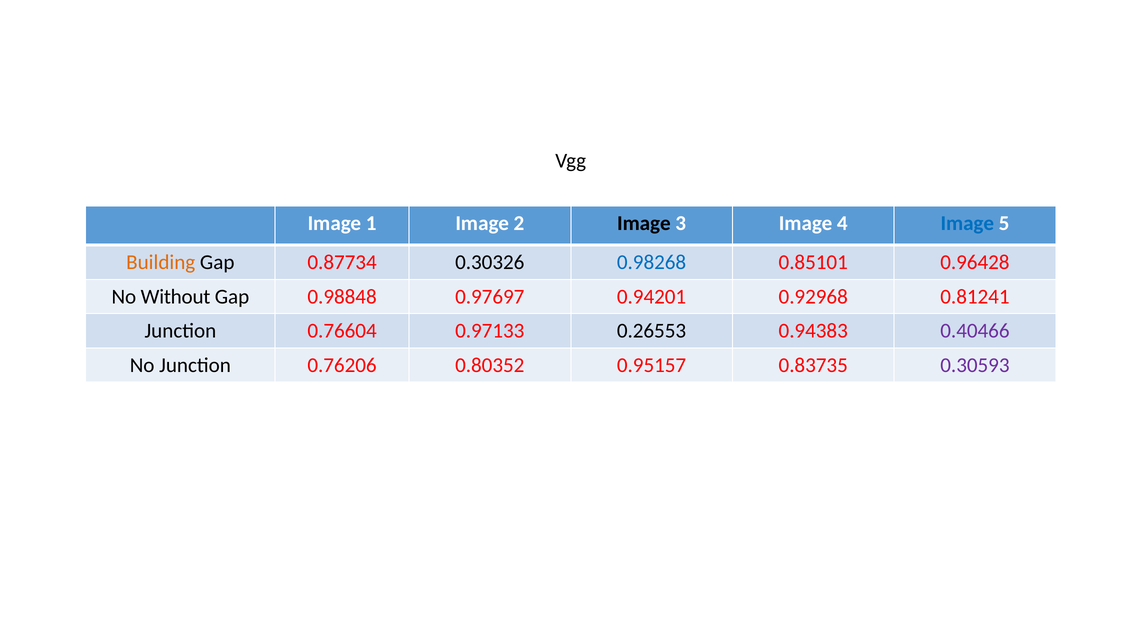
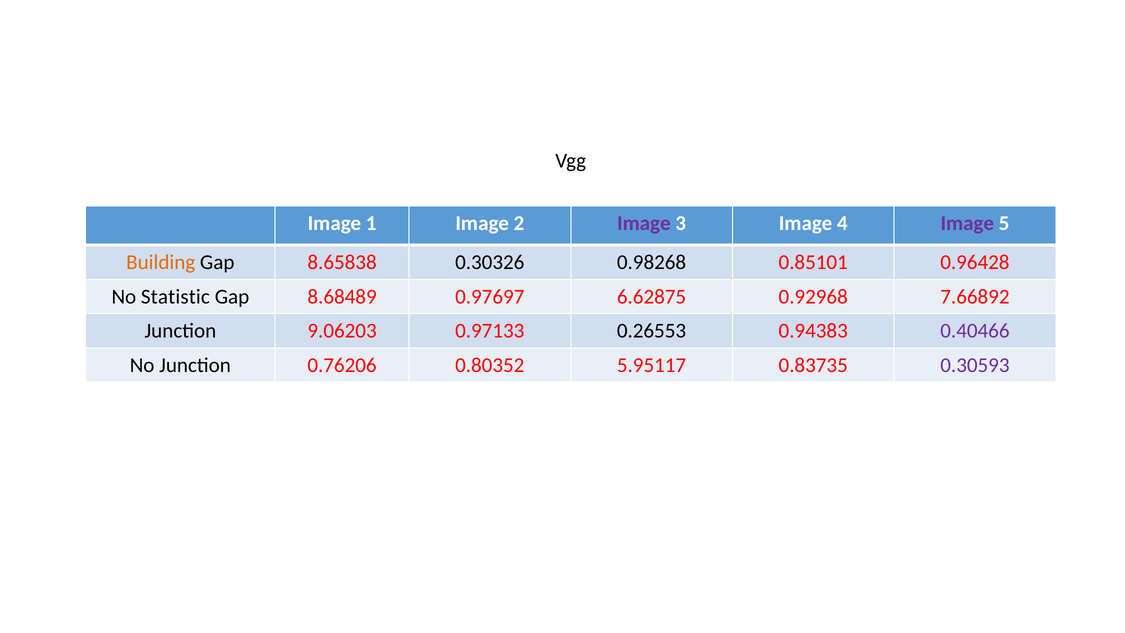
Image at (644, 223) colour: black -> purple
Image at (967, 223) colour: blue -> purple
0.87734: 0.87734 -> 8.65838
0.98268 colour: blue -> black
Without: Without -> Statistic
0.98848: 0.98848 -> 8.68489
0.94201: 0.94201 -> 6.62875
0.81241: 0.81241 -> 7.66892
0.76604: 0.76604 -> 9.06203
0.95157: 0.95157 -> 5.95117
